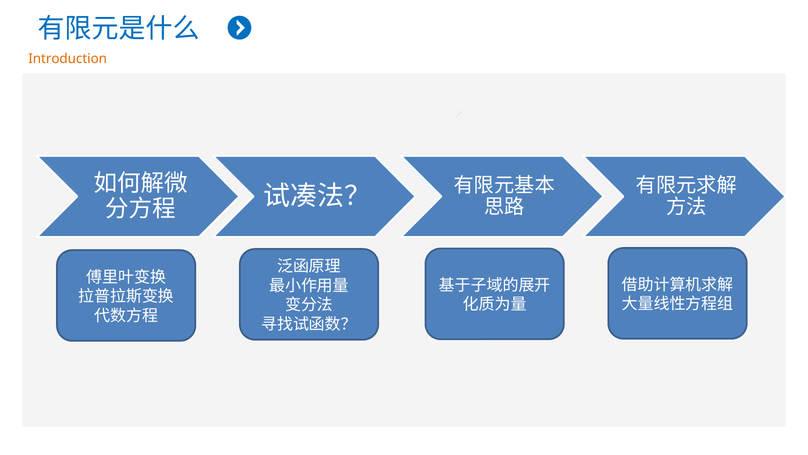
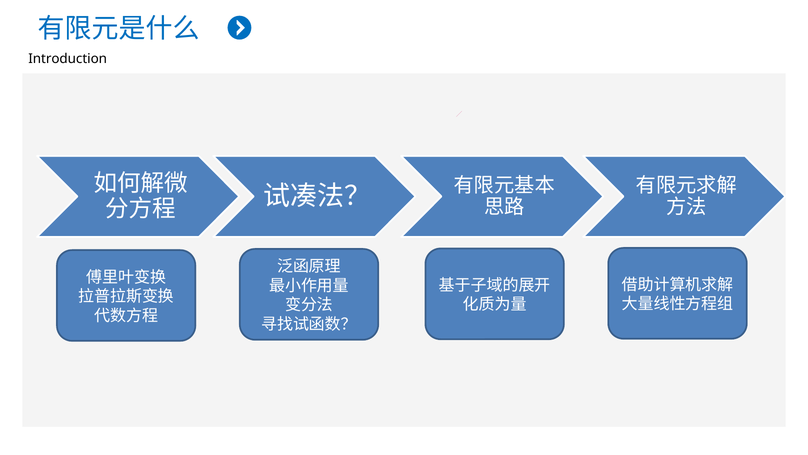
Introduction colour: orange -> black
